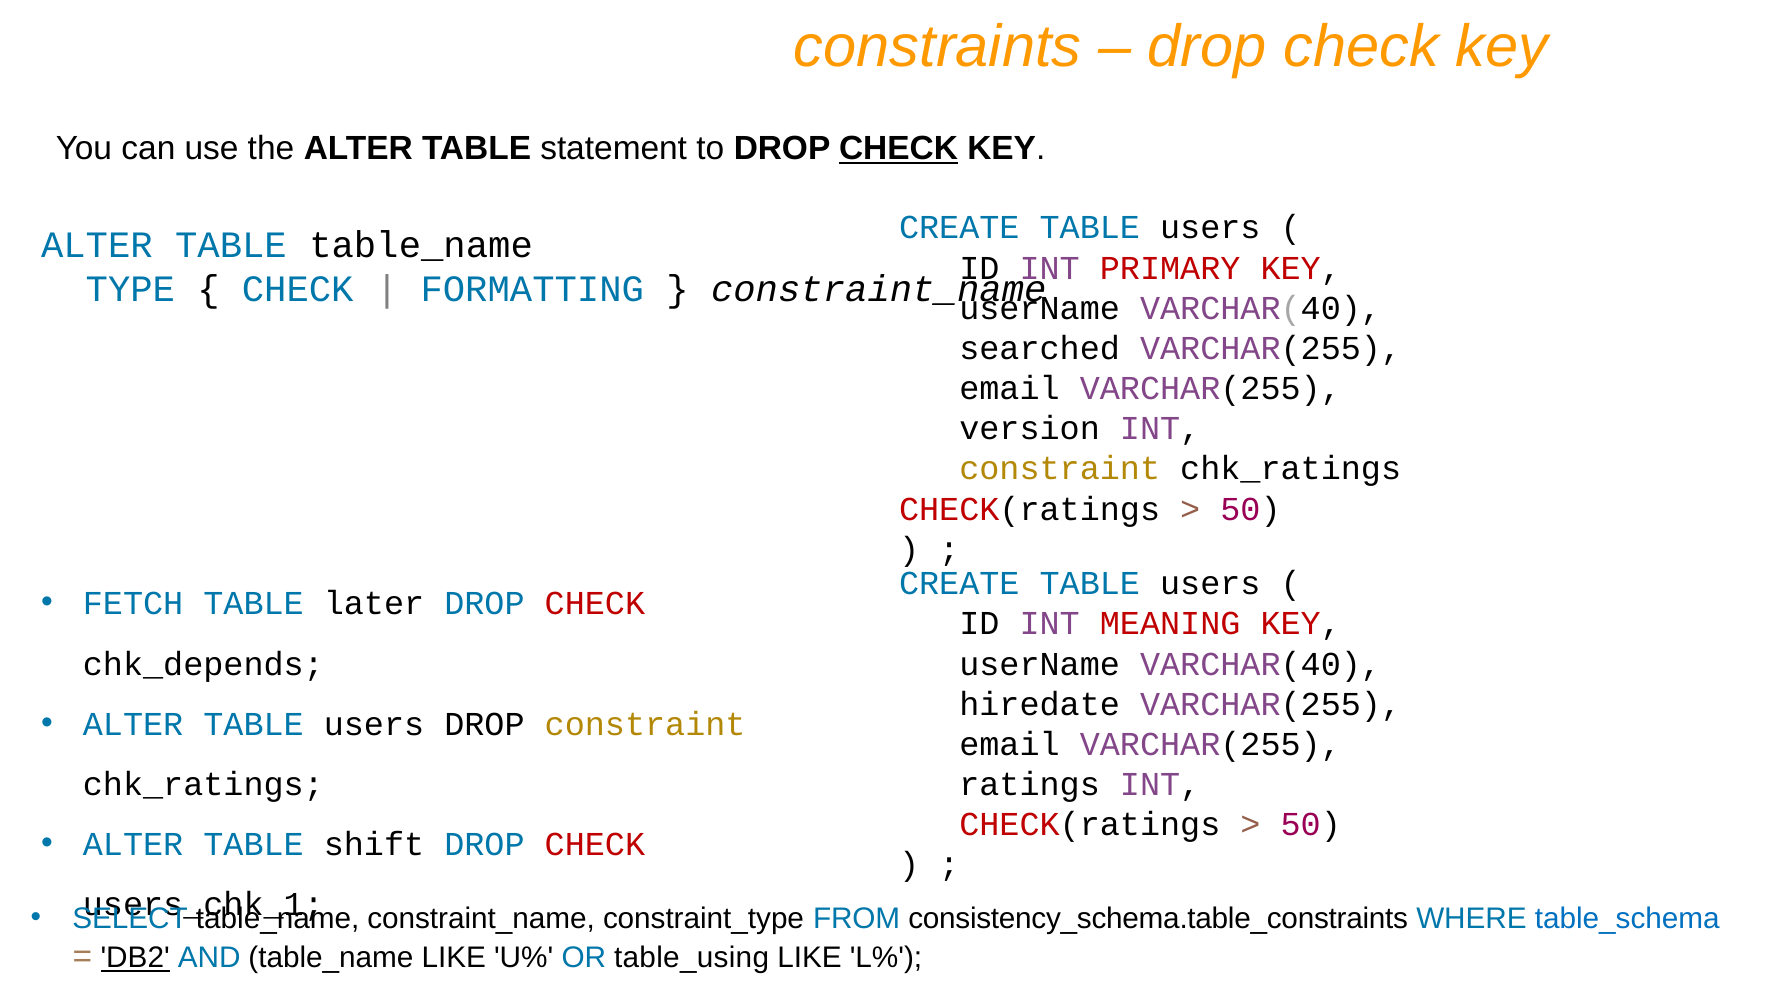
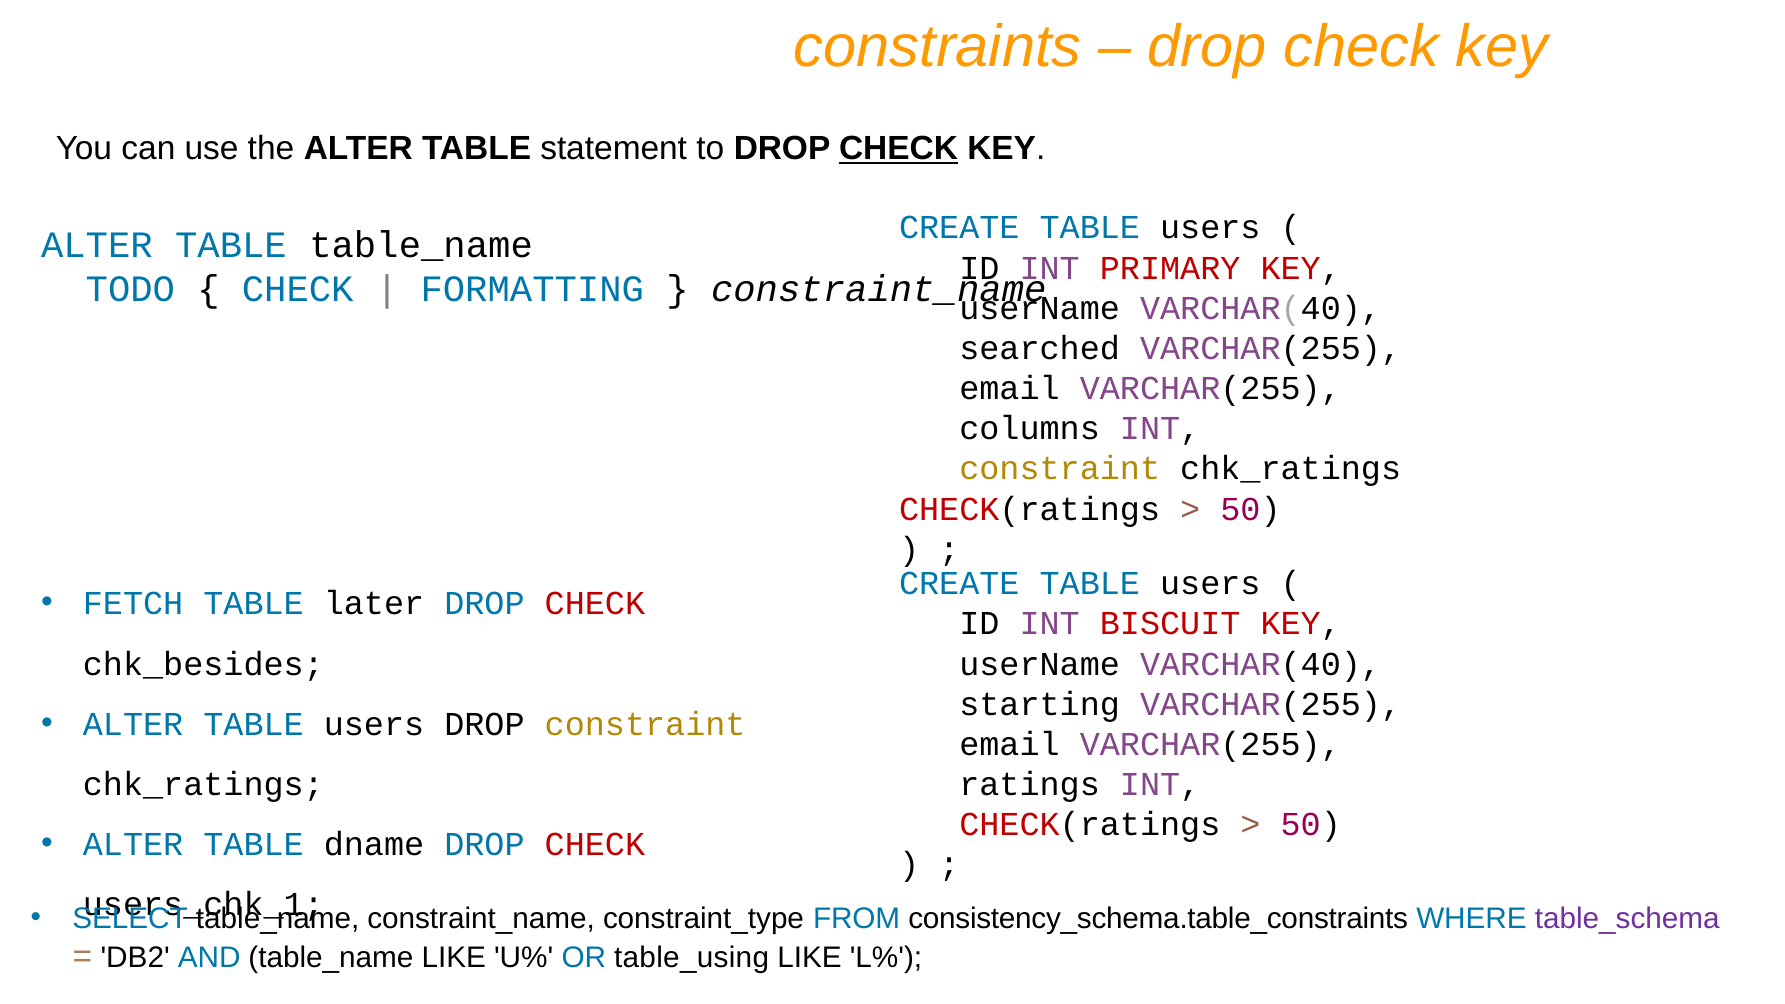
TYPE: TYPE -> TODO
version: version -> columns
MEANING: MEANING -> BISCUIT
chk_depends: chk_depends -> chk_besides
hiredate: hiredate -> starting
shift: shift -> dname
table_schema colour: blue -> purple
DB2 underline: present -> none
